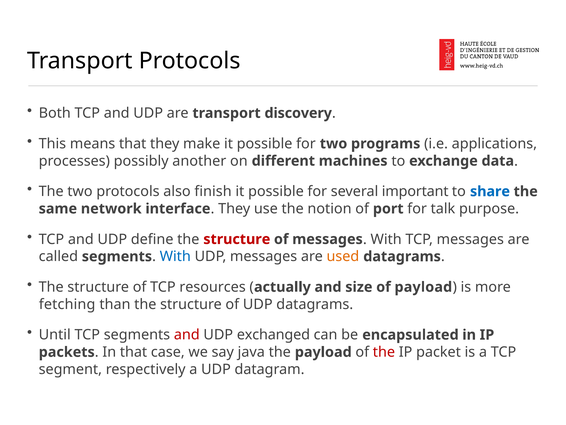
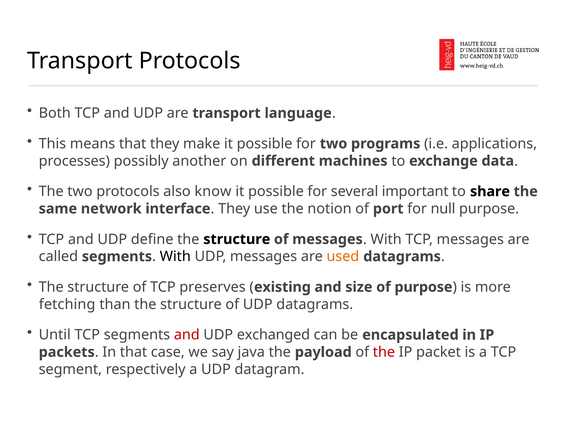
discovery: discovery -> language
finish: finish -> know
share colour: blue -> black
talk: talk -> null
structure at (237, 239) colour: red -> black
With at (175, 256) colour: blue -> black
resources: resources -> preserves
actually: actually -> existing
of payload: payload -> purpose
